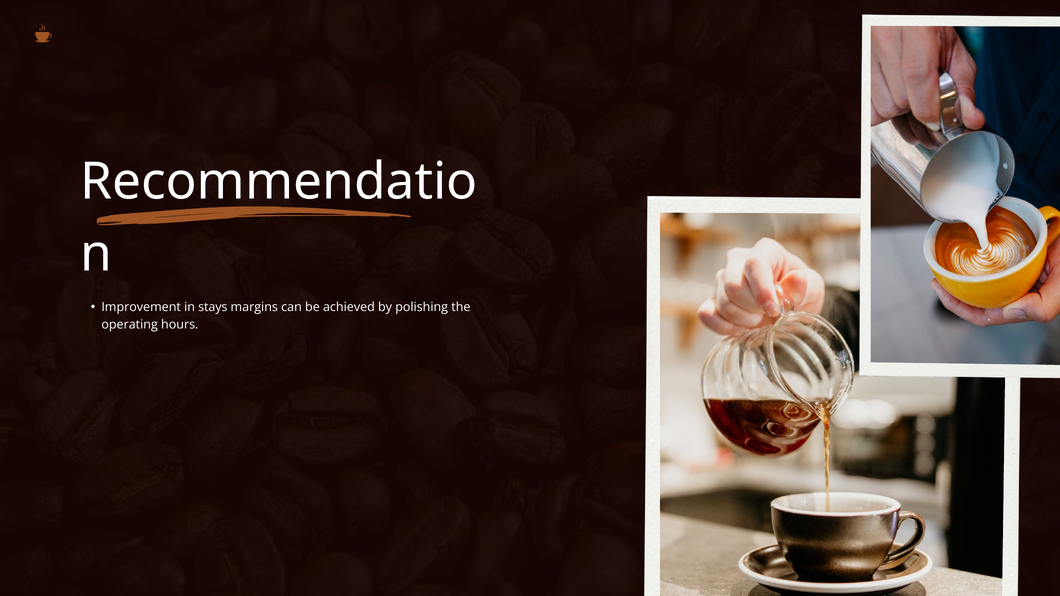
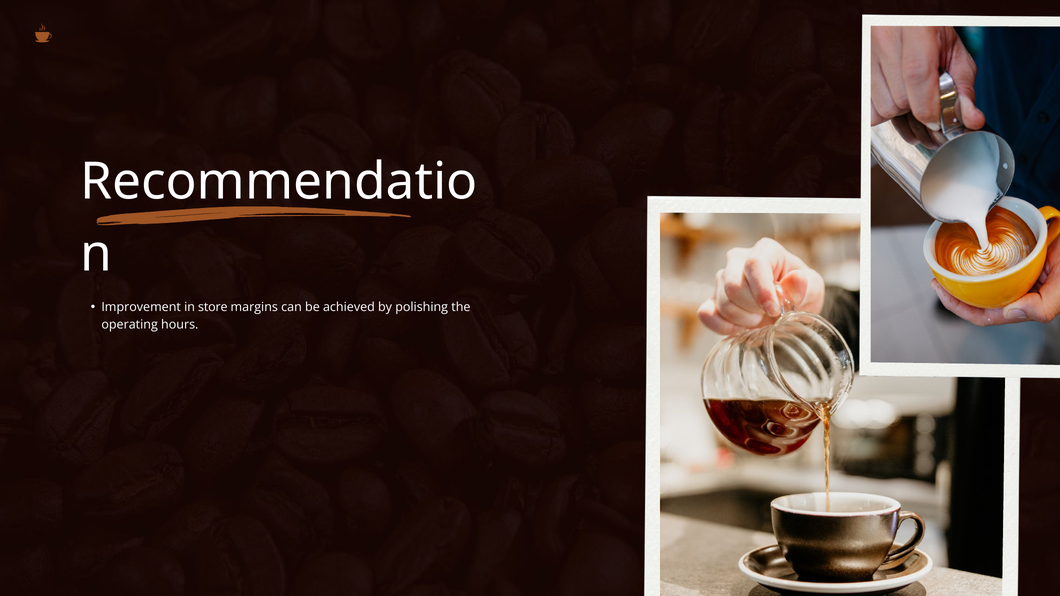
stays: stays -> store
